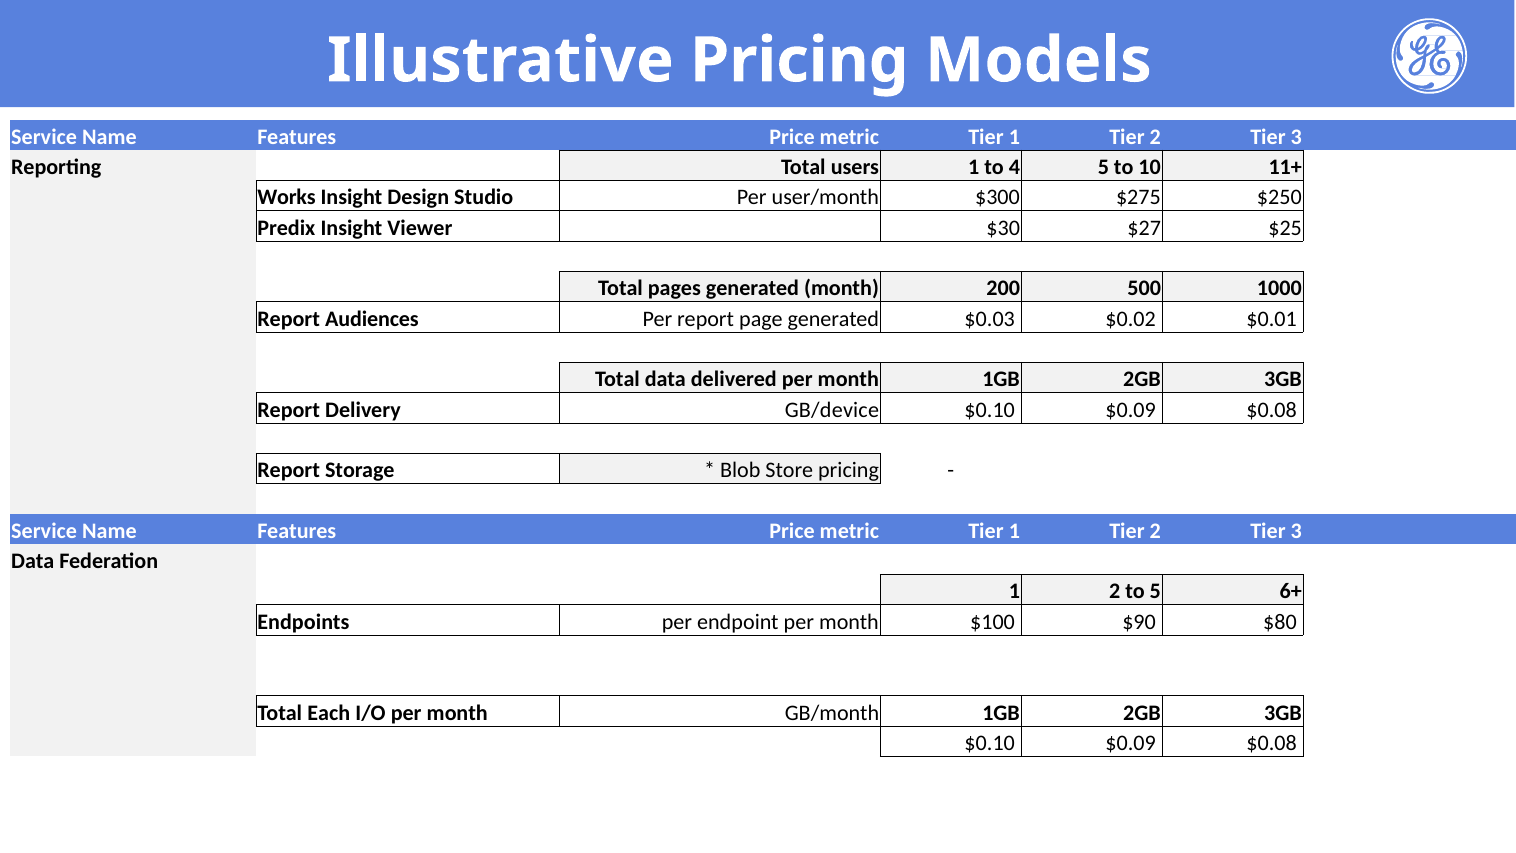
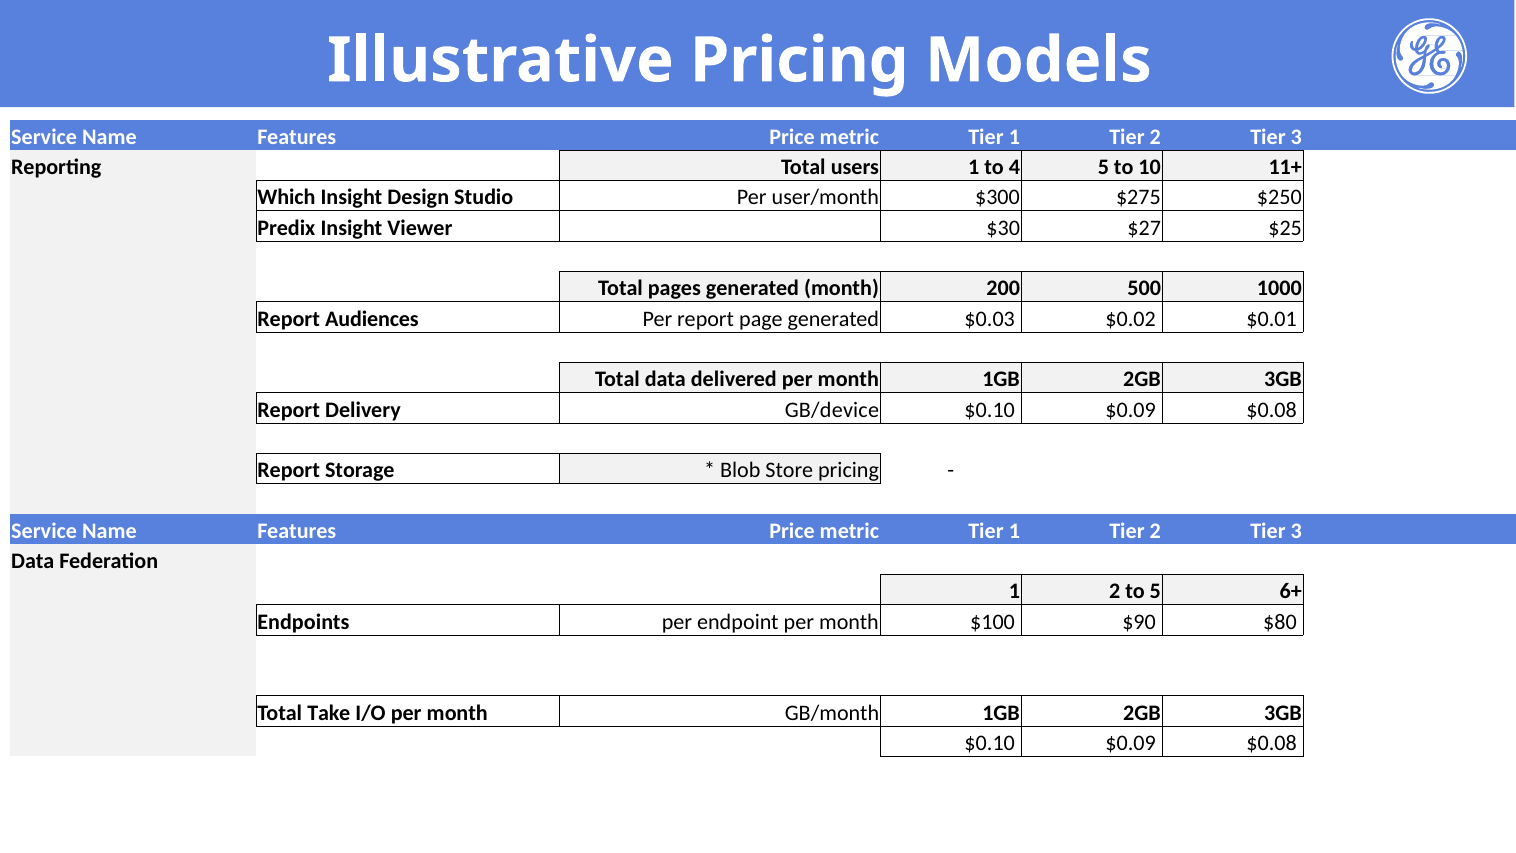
Works: Works -> Which
Each: Each -> Take
